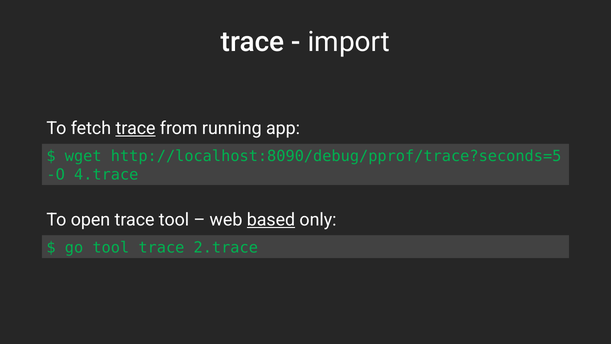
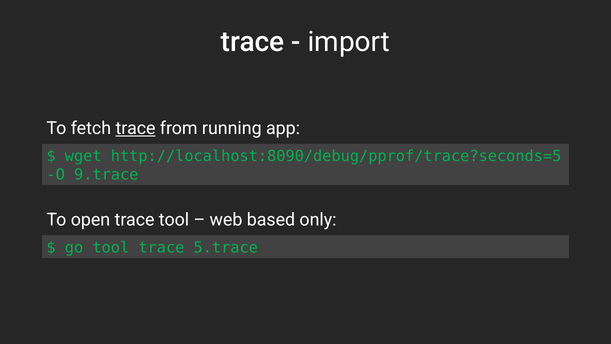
4.trace: 4.trace -> 9.trace
based underline: present -> none
2.trace: 2.trace -> 5.trace
